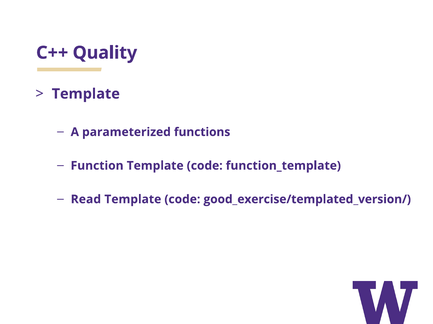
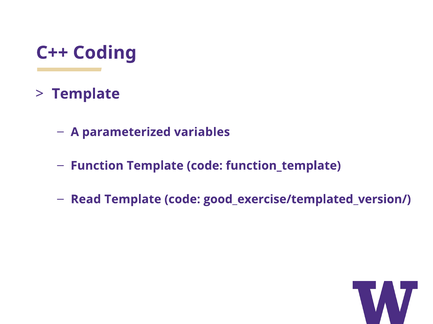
Quality: Quality -> Coding
functions: functions -> variables
